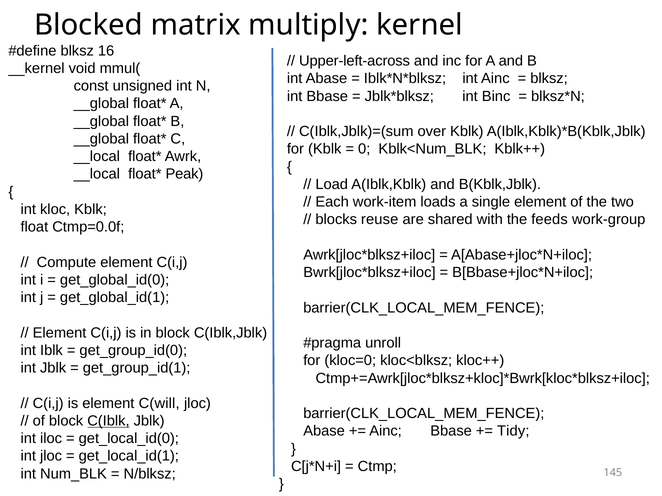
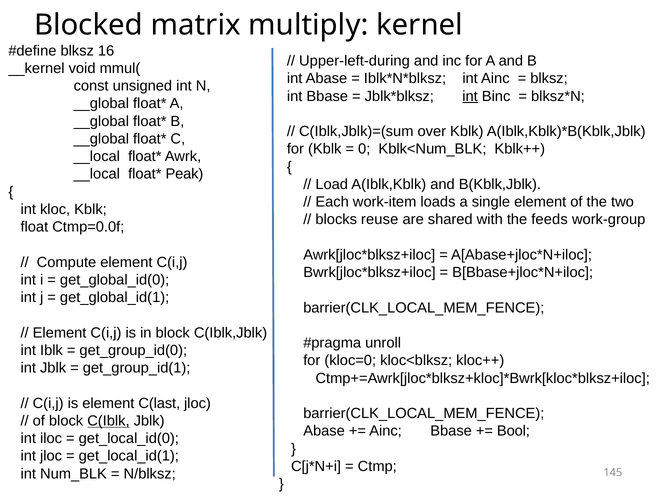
Upper-left-across: Upper-left-across -> Upper-left-during
int at (470, 96) underline: none -> present
C(will: C(will -> C(last
Tidy: Tidy -> Bool
